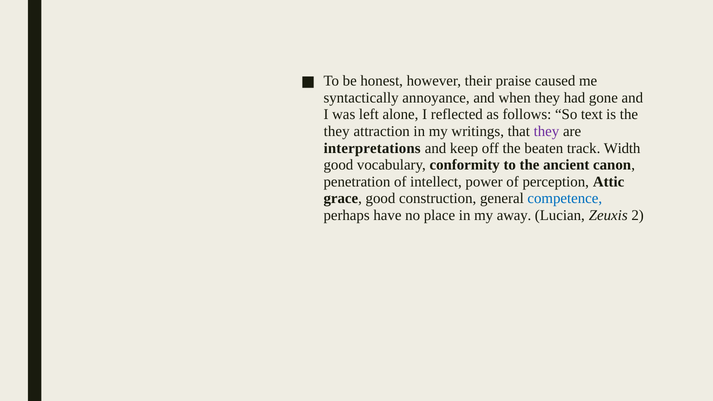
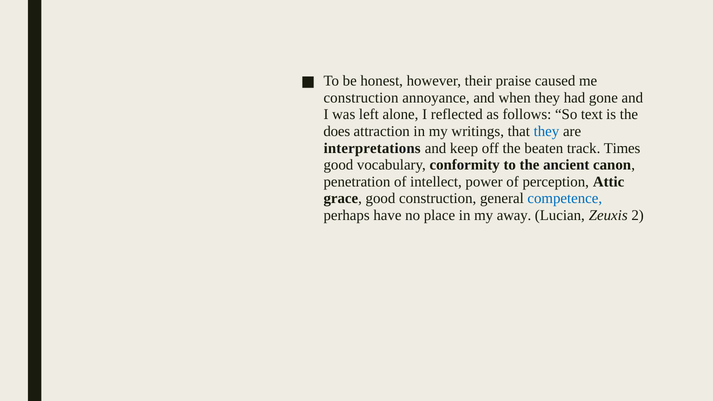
syntactically at (361, 98): syntactically -> construction
they at (337, 131): they -> does
they at (546, 131) colour: purple -> blue
Width: Width -> Times
